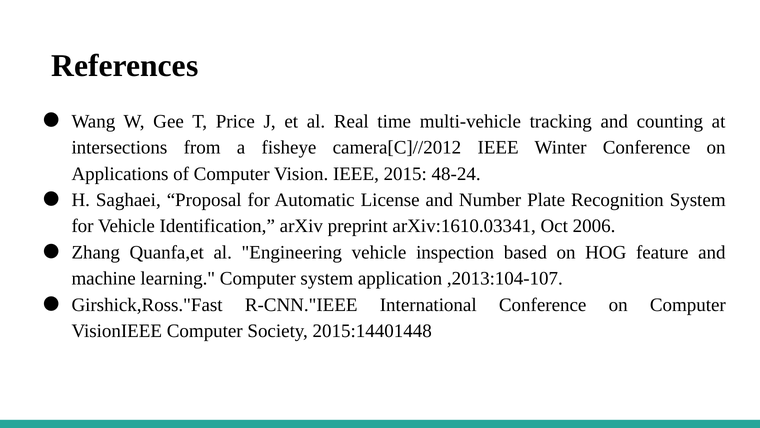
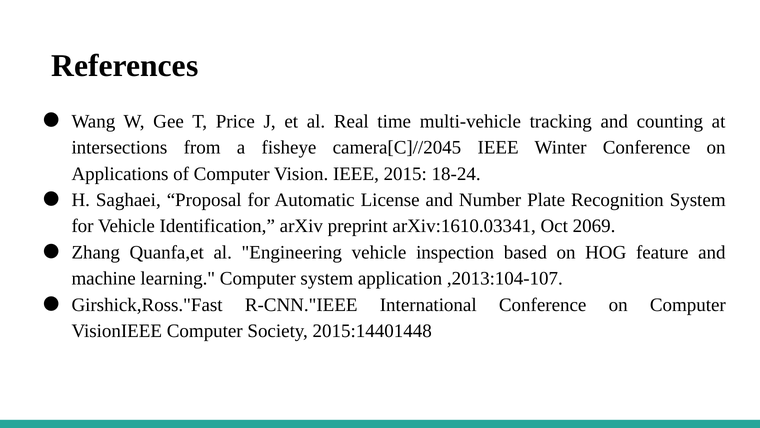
camera[C]//2012: camera[C]//2012 -> camera[C]//2045
48-24: 48-24 -> 18-24
2006: 2006 -> 2069
